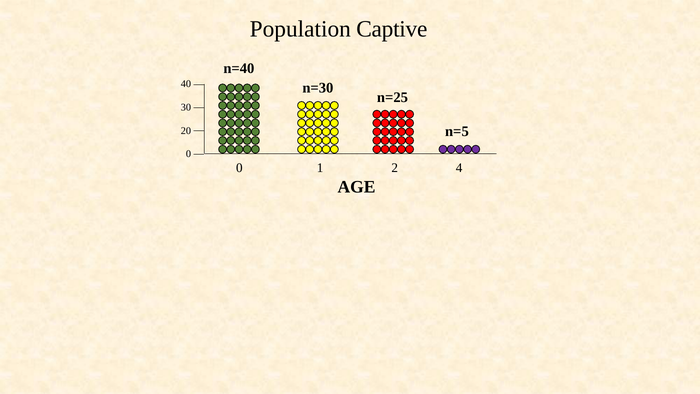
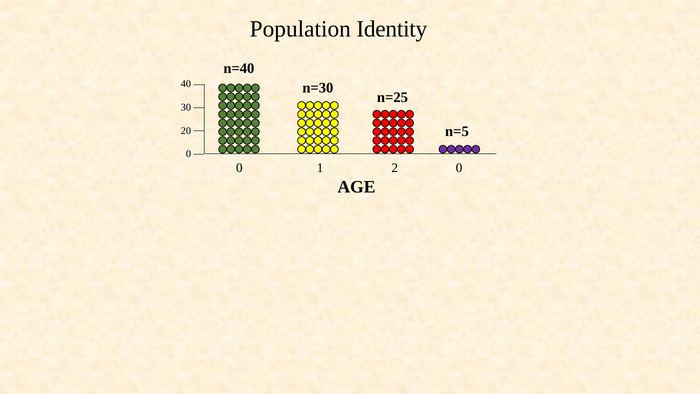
Captive: Captive -> Identity
2 4: 4 -> 0
